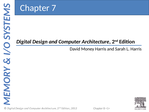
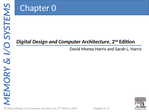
7: 7 -> 0
